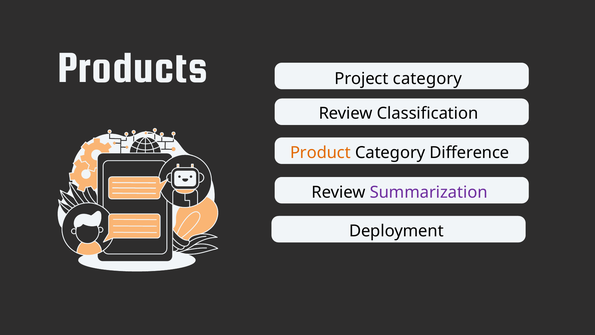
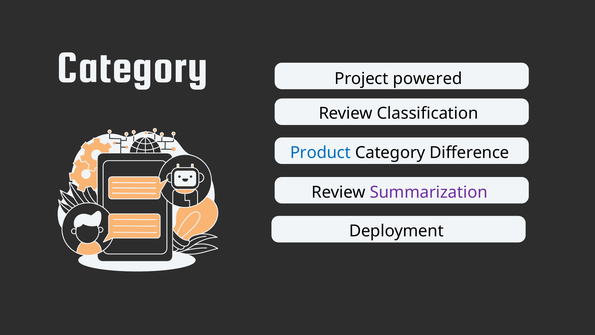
Products at (132, 67): Products -> Category
Project category: category -> powered
Product colour: orange -> blue
